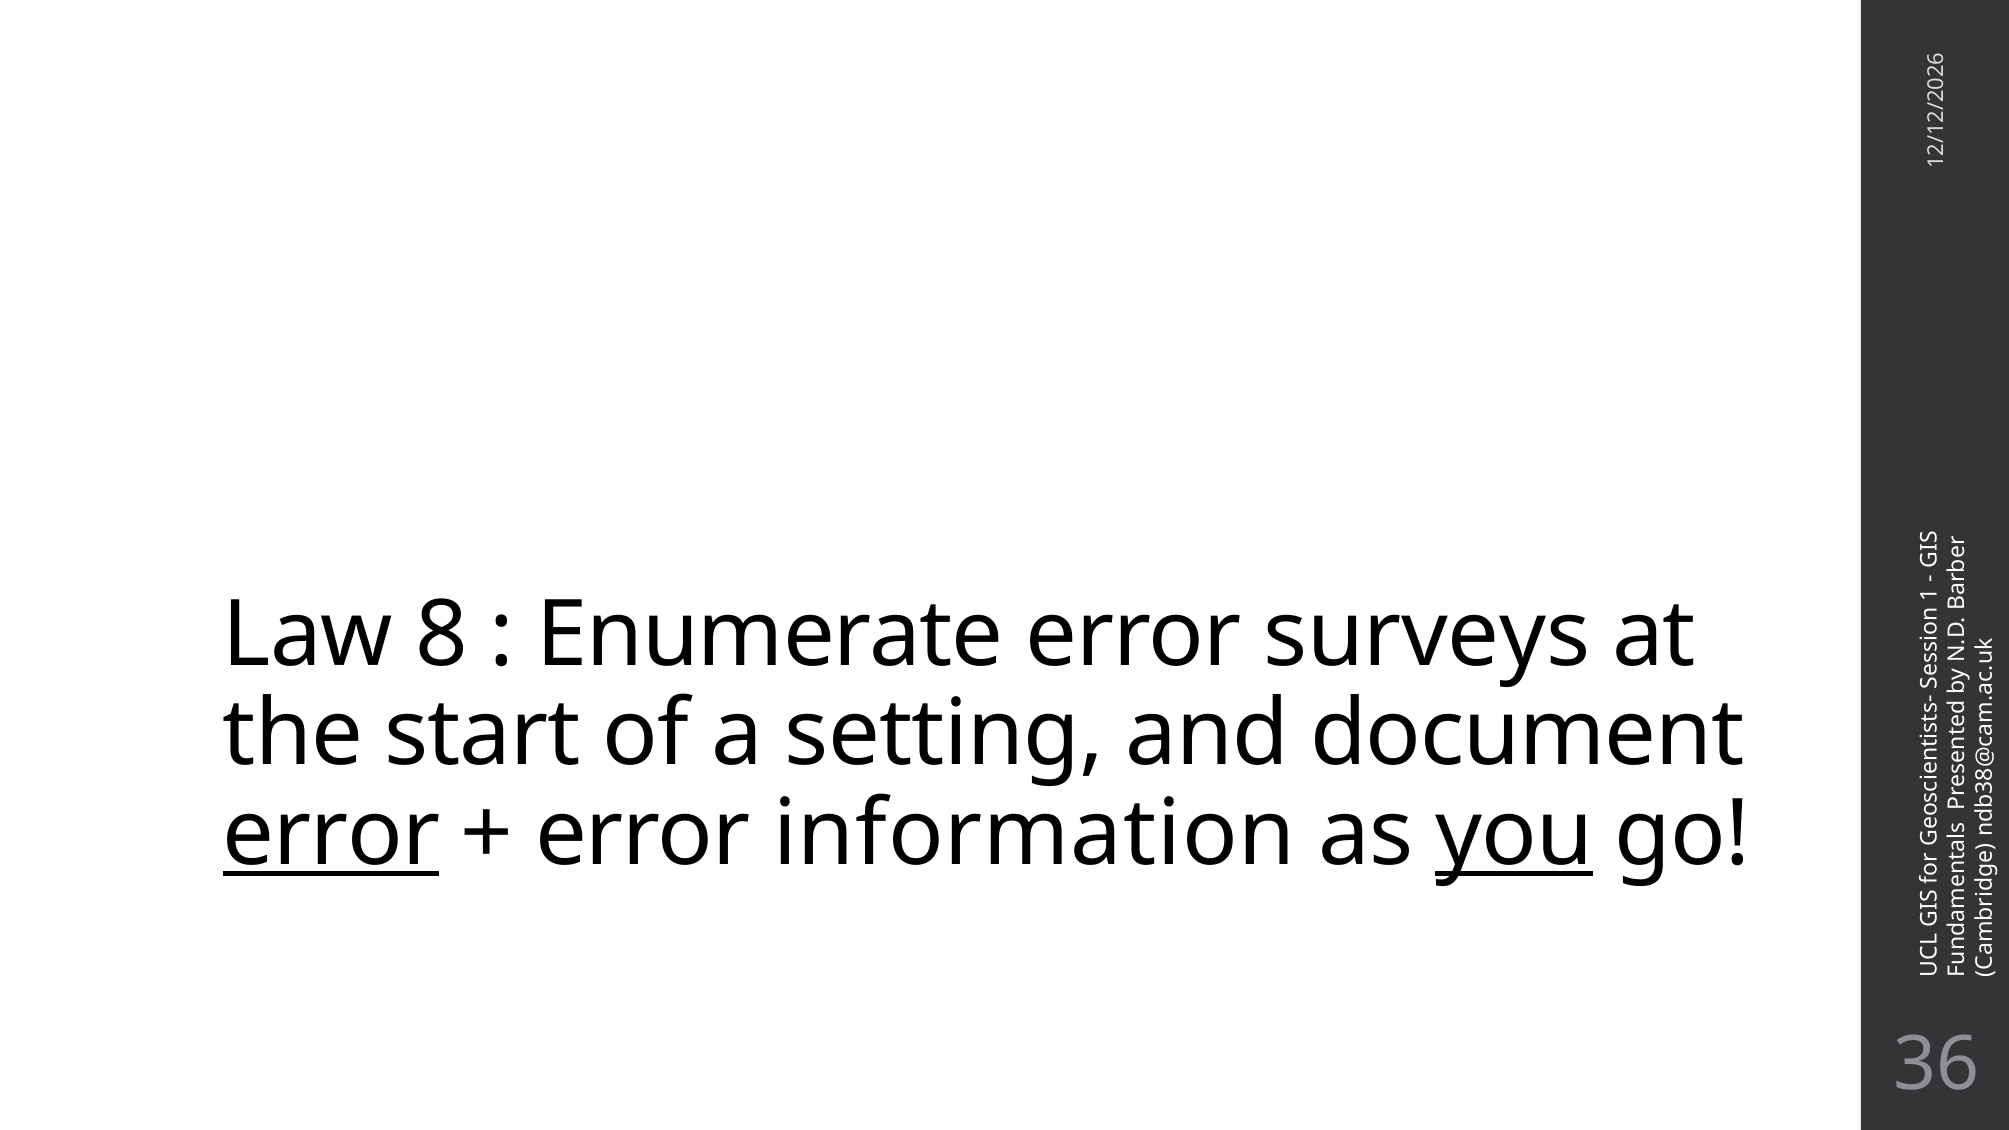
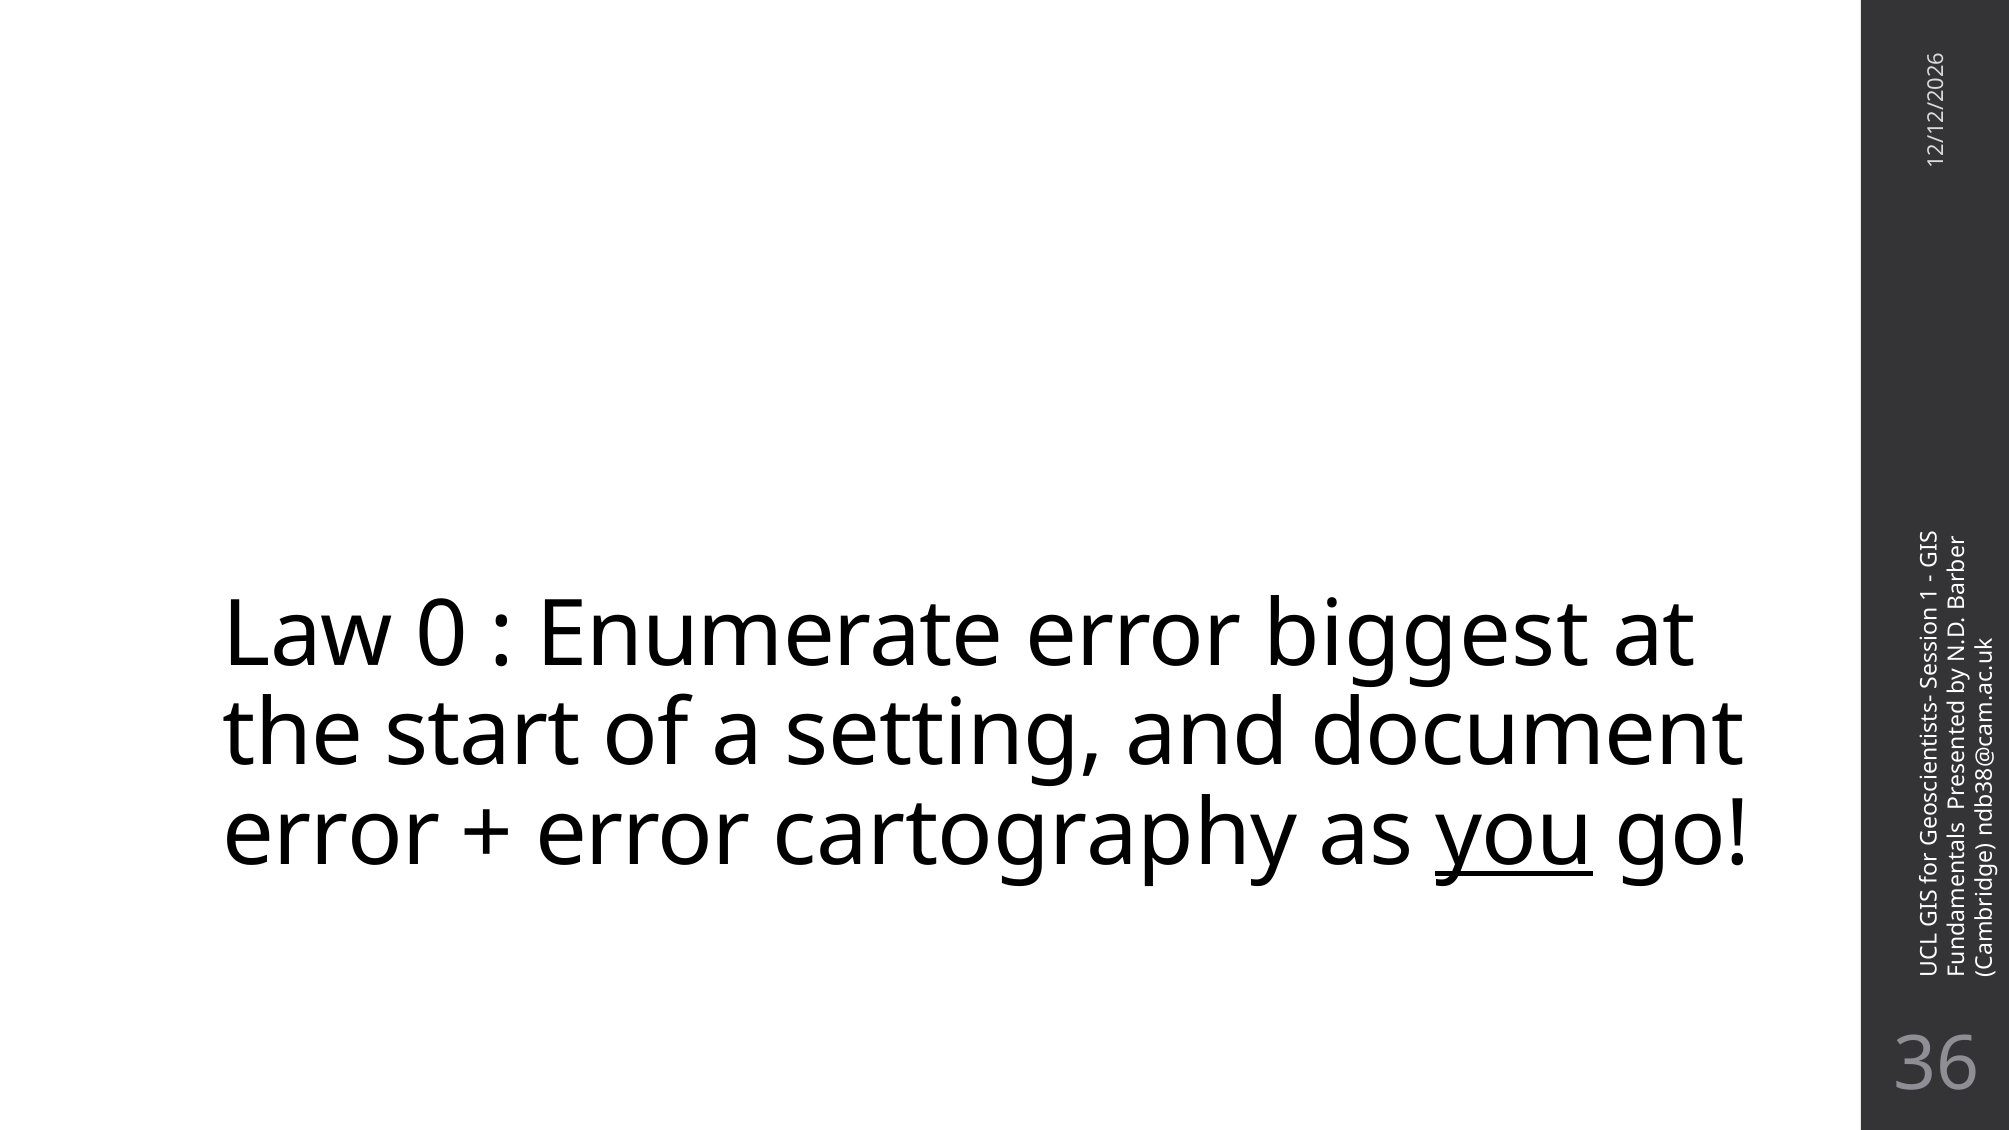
Law 8: 8 -> 0
surveys: surveys -> biggest
error at (331, 834) underline: present -> none
information: information -> cartography
